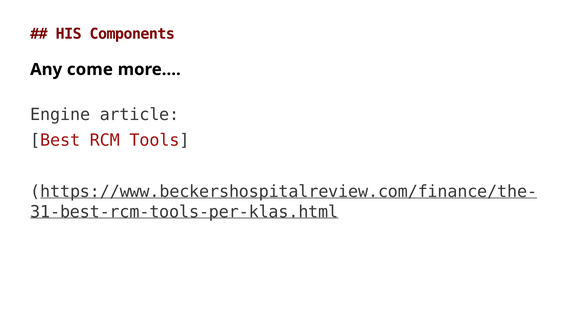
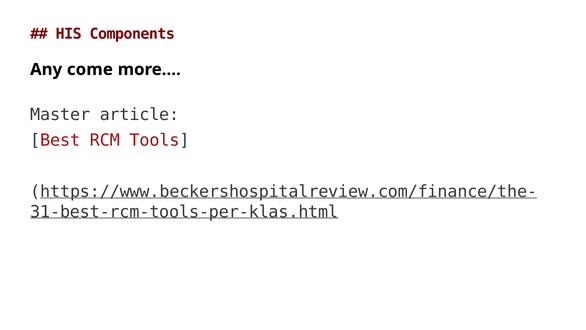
Engine: Engine -> Master
